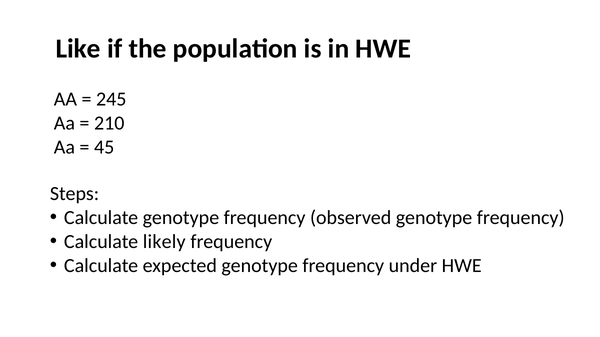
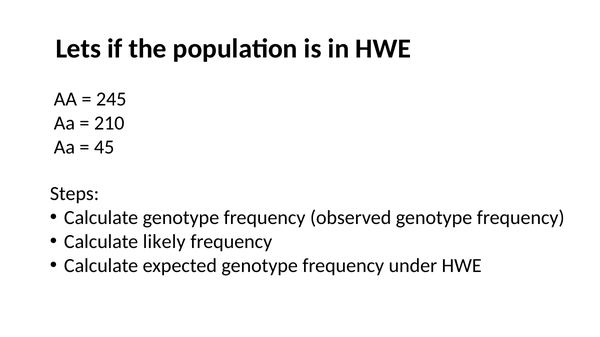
Like: Like -> Lets
